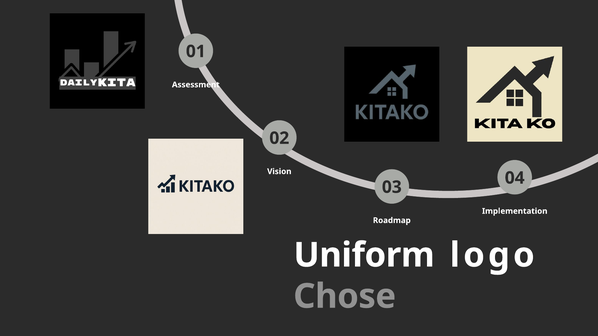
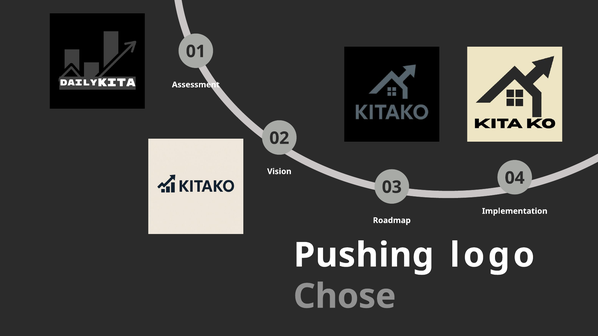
Uniform: Uniform -> Pushing
